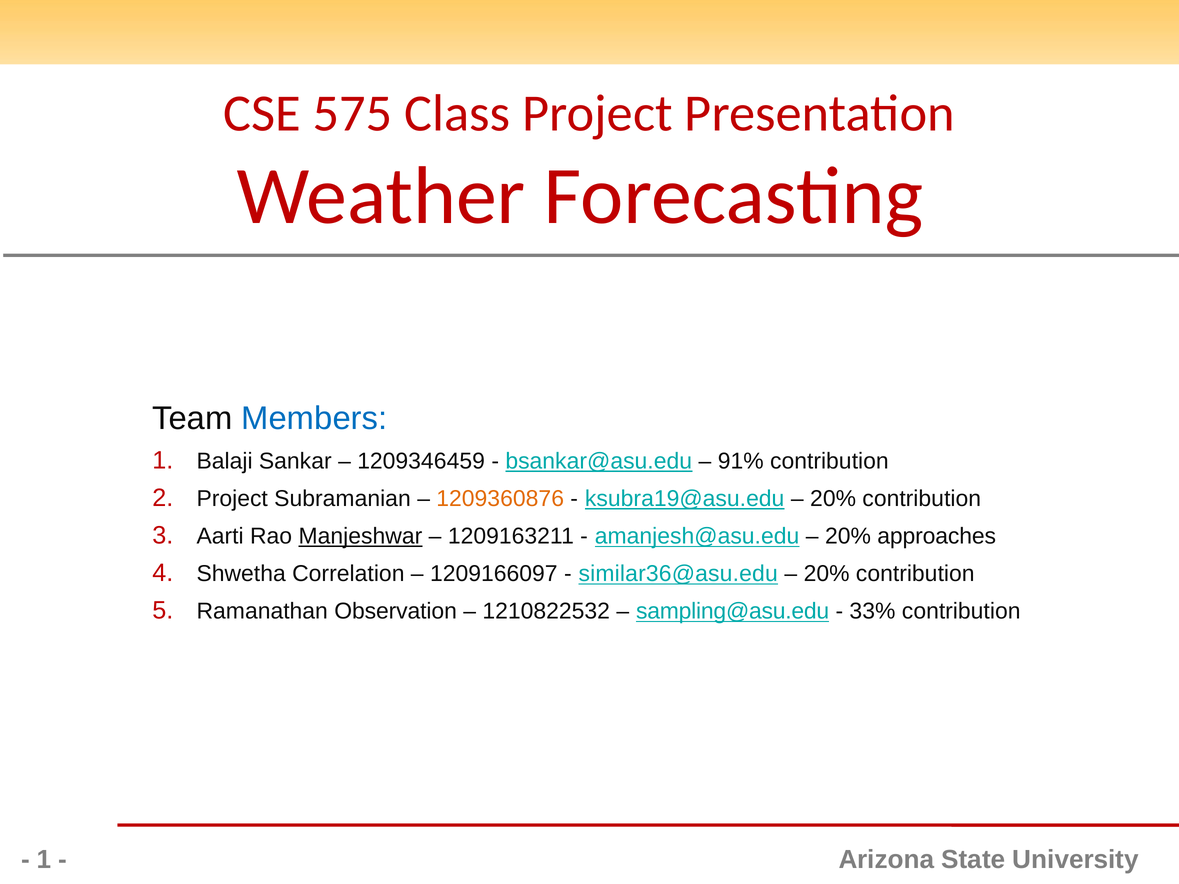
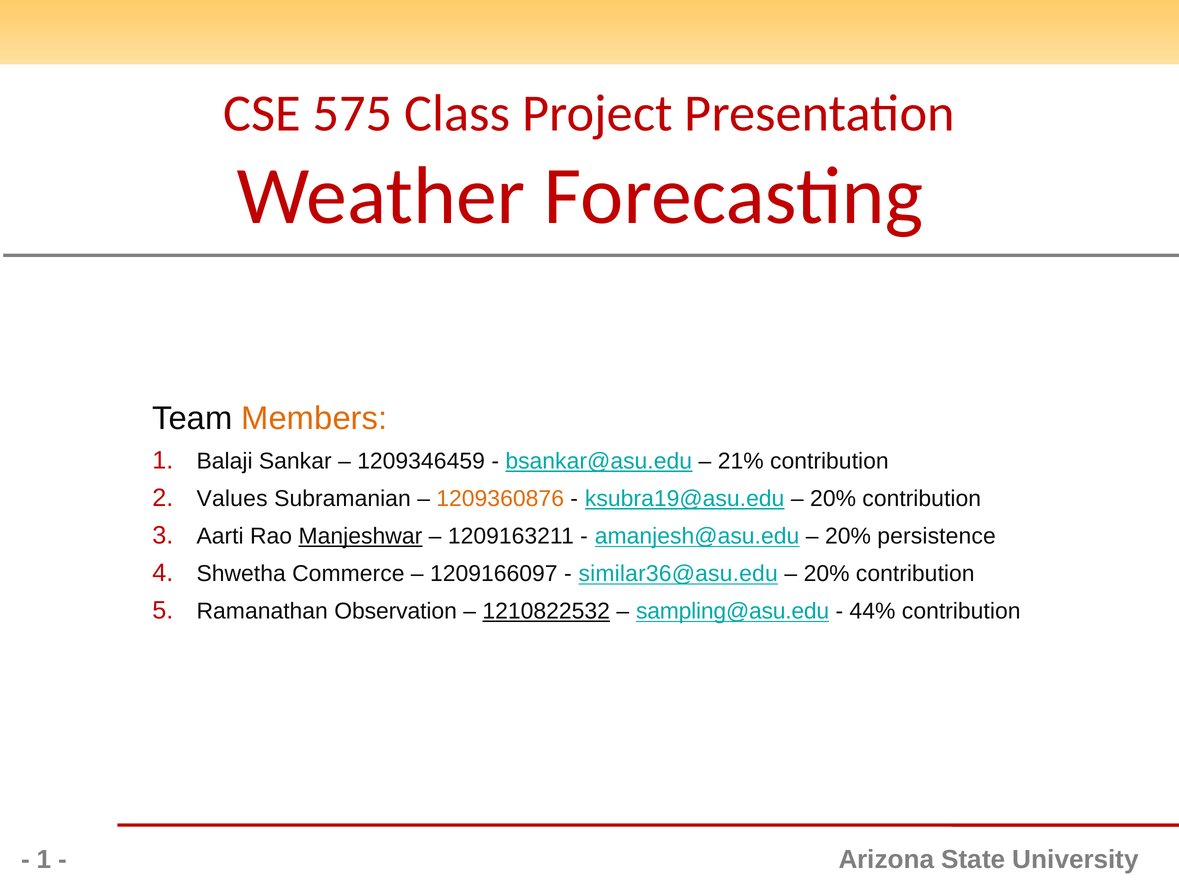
Members colour: blue -> orange
91%: 91% -> 21%
Project at (232, 499): Project -> Values
approaches: approaches -> persistence
Correlation: Correlation -> Commerce
1210822532 underline: none -> present
33%: 33% -> 44%
